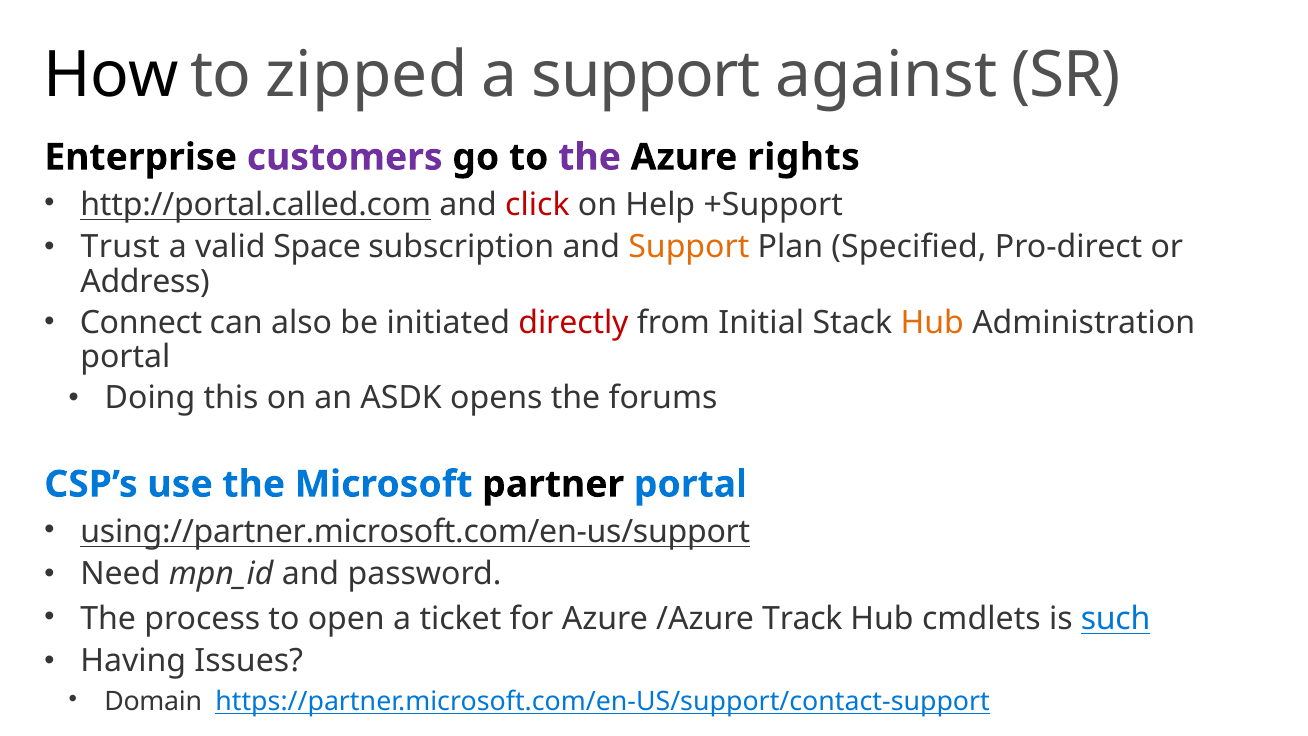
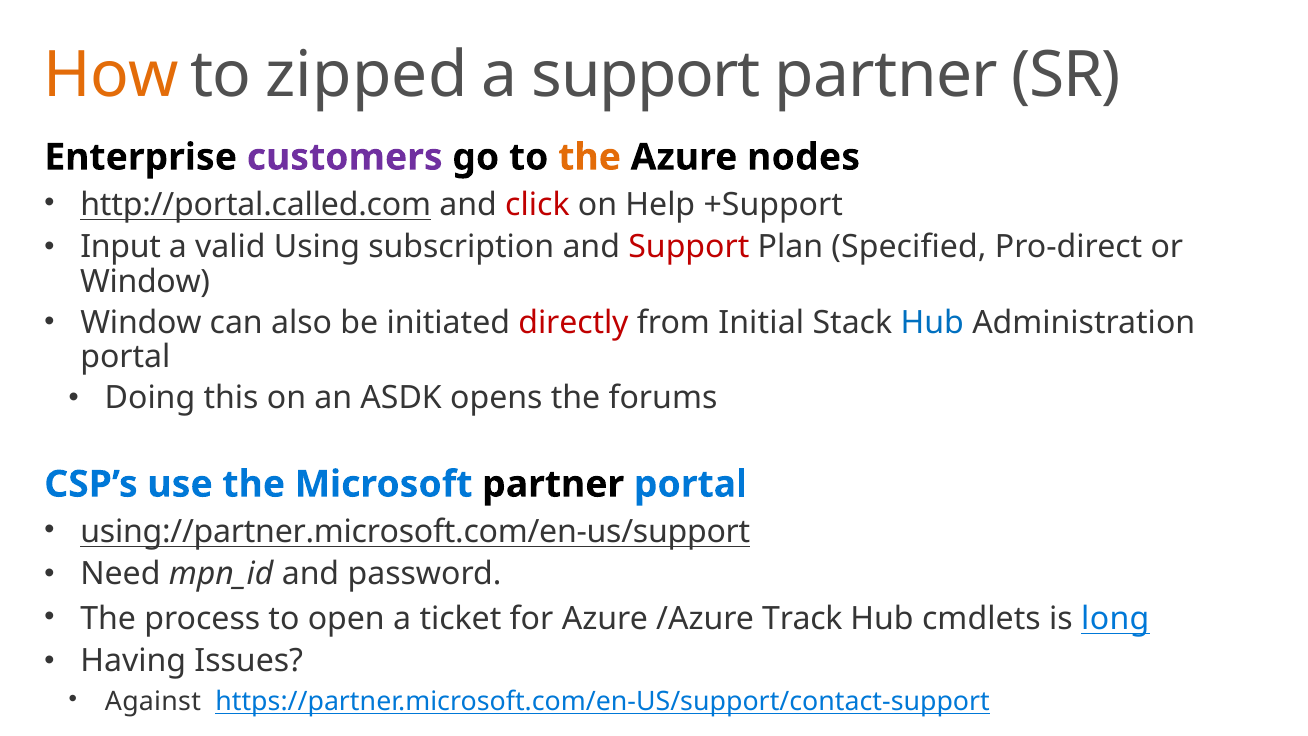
How colour: black -> orange
support against: against -> partner
the at (590, 157) colour: purple -> orange
rights: rights -> nodes
Trust: Trust -> Input
Space: Space -> Using
Support at (689, 247) colour: orange -> red
Address at (145, 281): Address -> Window
Connect at (141, 322): Connect -> Window
Hub at (932, 322) colour: orange -> blue
such: such -> long
Domain: Domain -> Against
